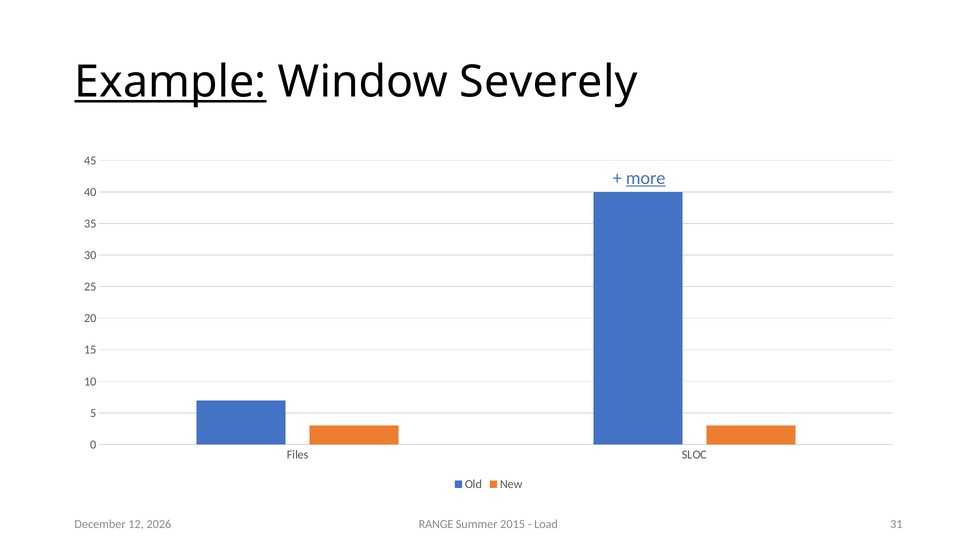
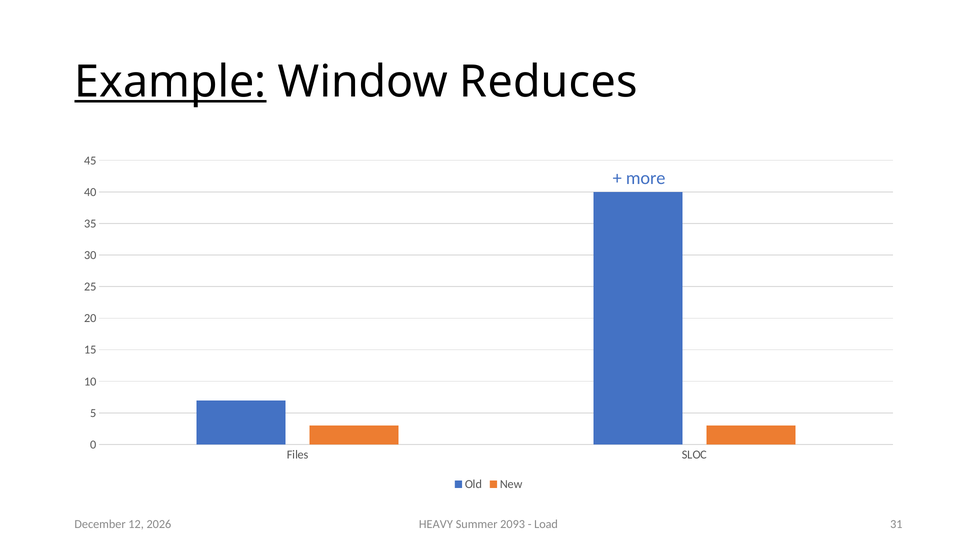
Severely: Severely -> Reduces
more underline: present -> none
RANGE: RANGE -> HEAVY
2015: 2015 -> 2093
